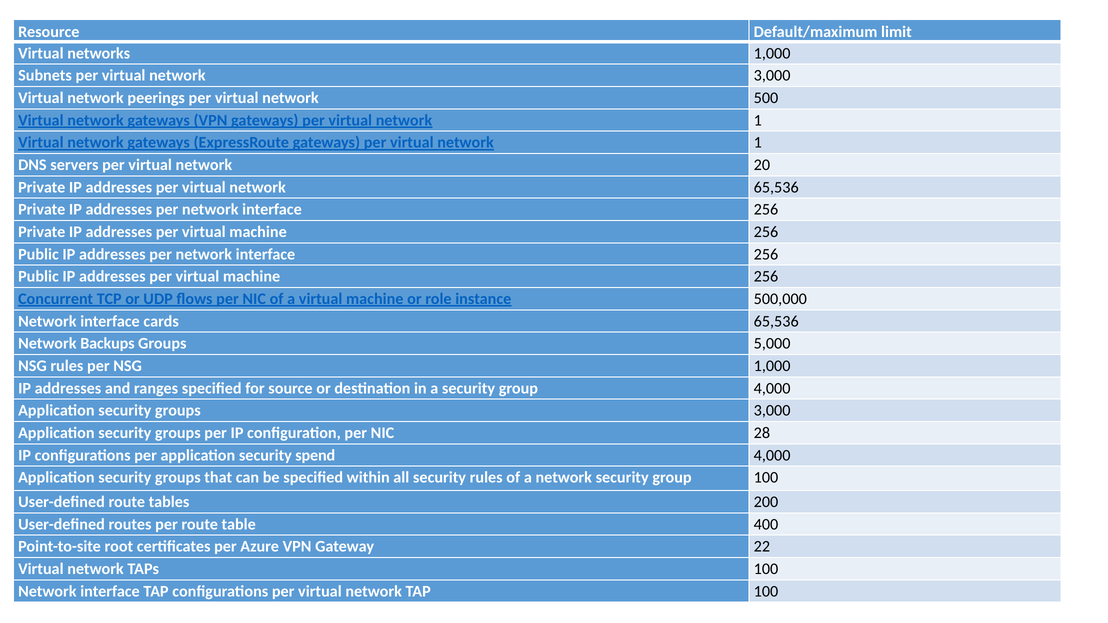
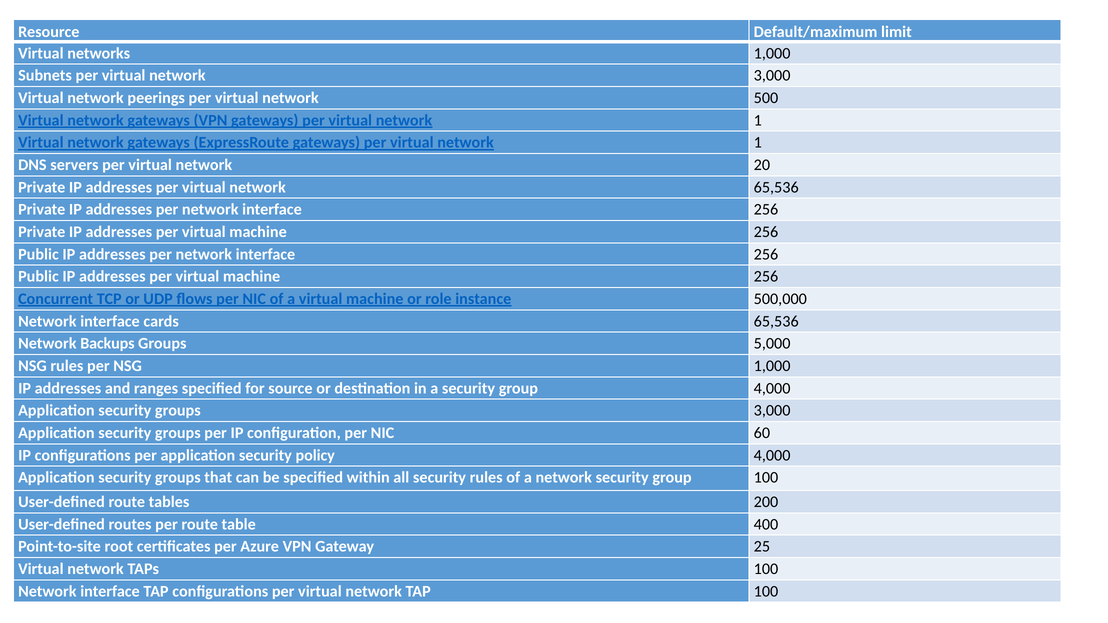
28: 28 -> 60
spend: spend -> policy
22: 22 -> 25
